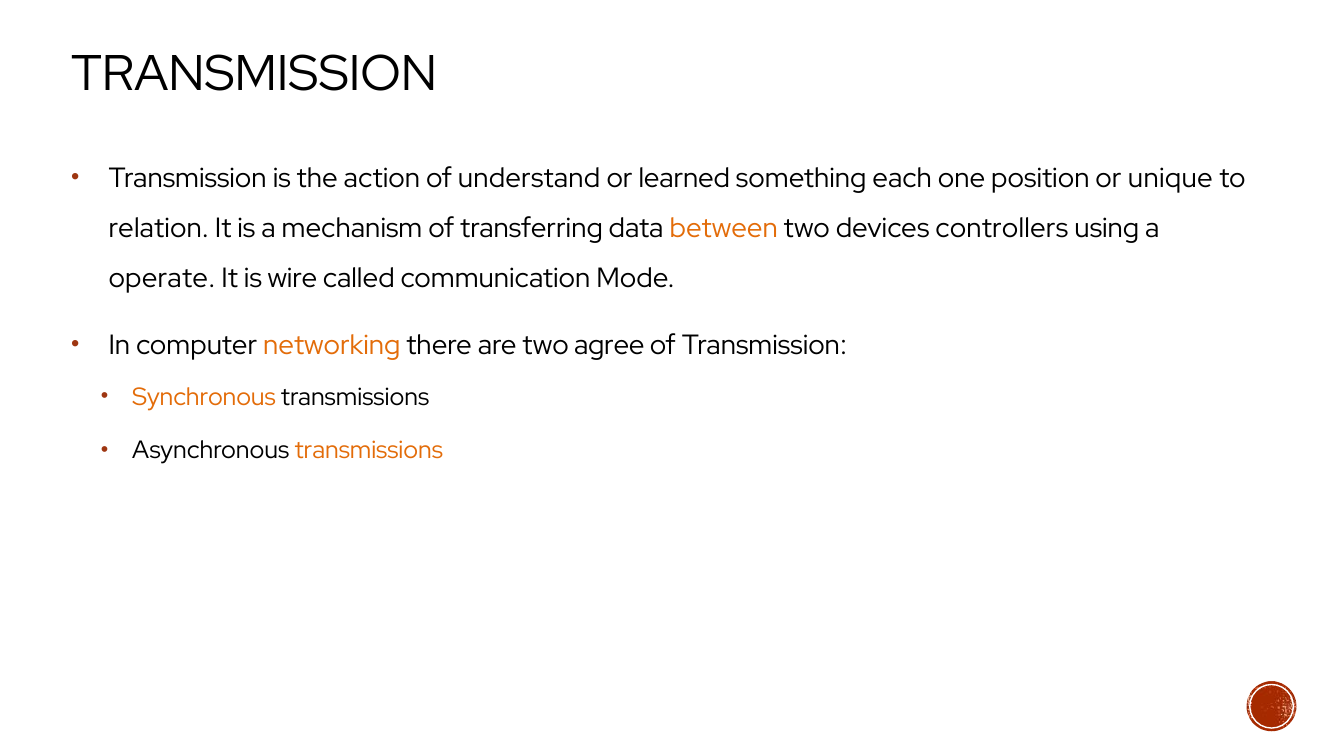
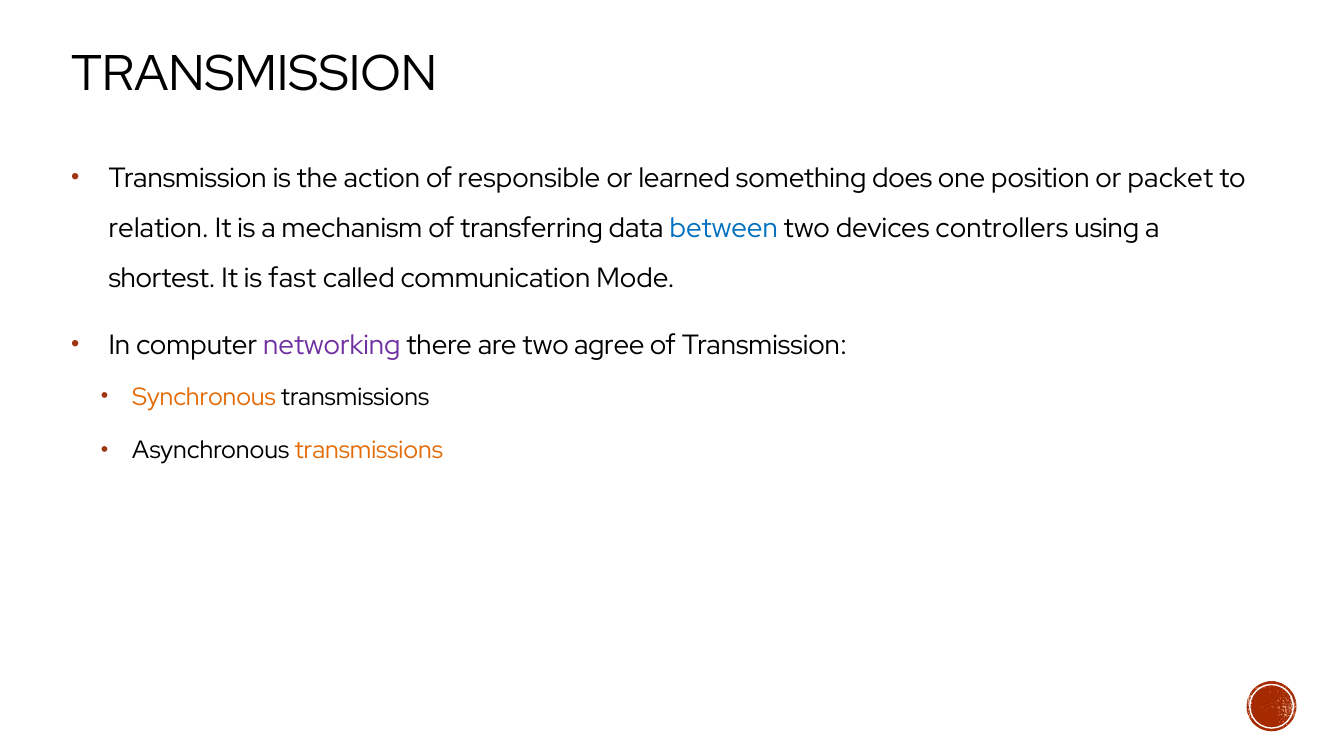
understand: understand -> responsible
each: each -> does
unique: unique -> packet
between colour: orange -> blue
operate: operate -> shortest
wire: wire -> fast
networking colour: orange -> purple
